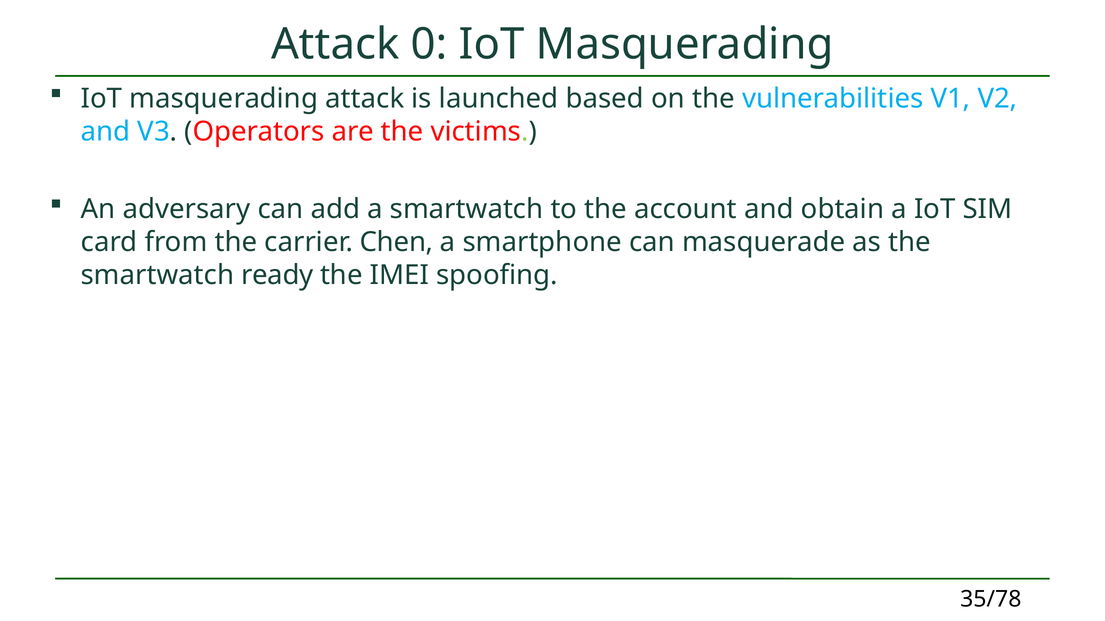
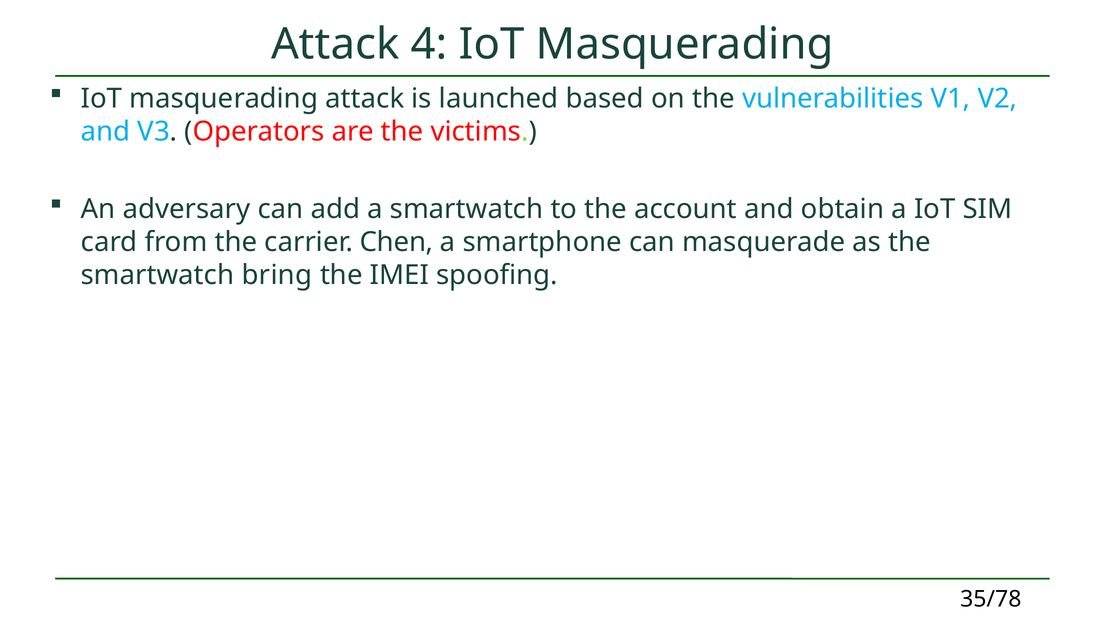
0: 0 -> 4
ready: ready -> bring
